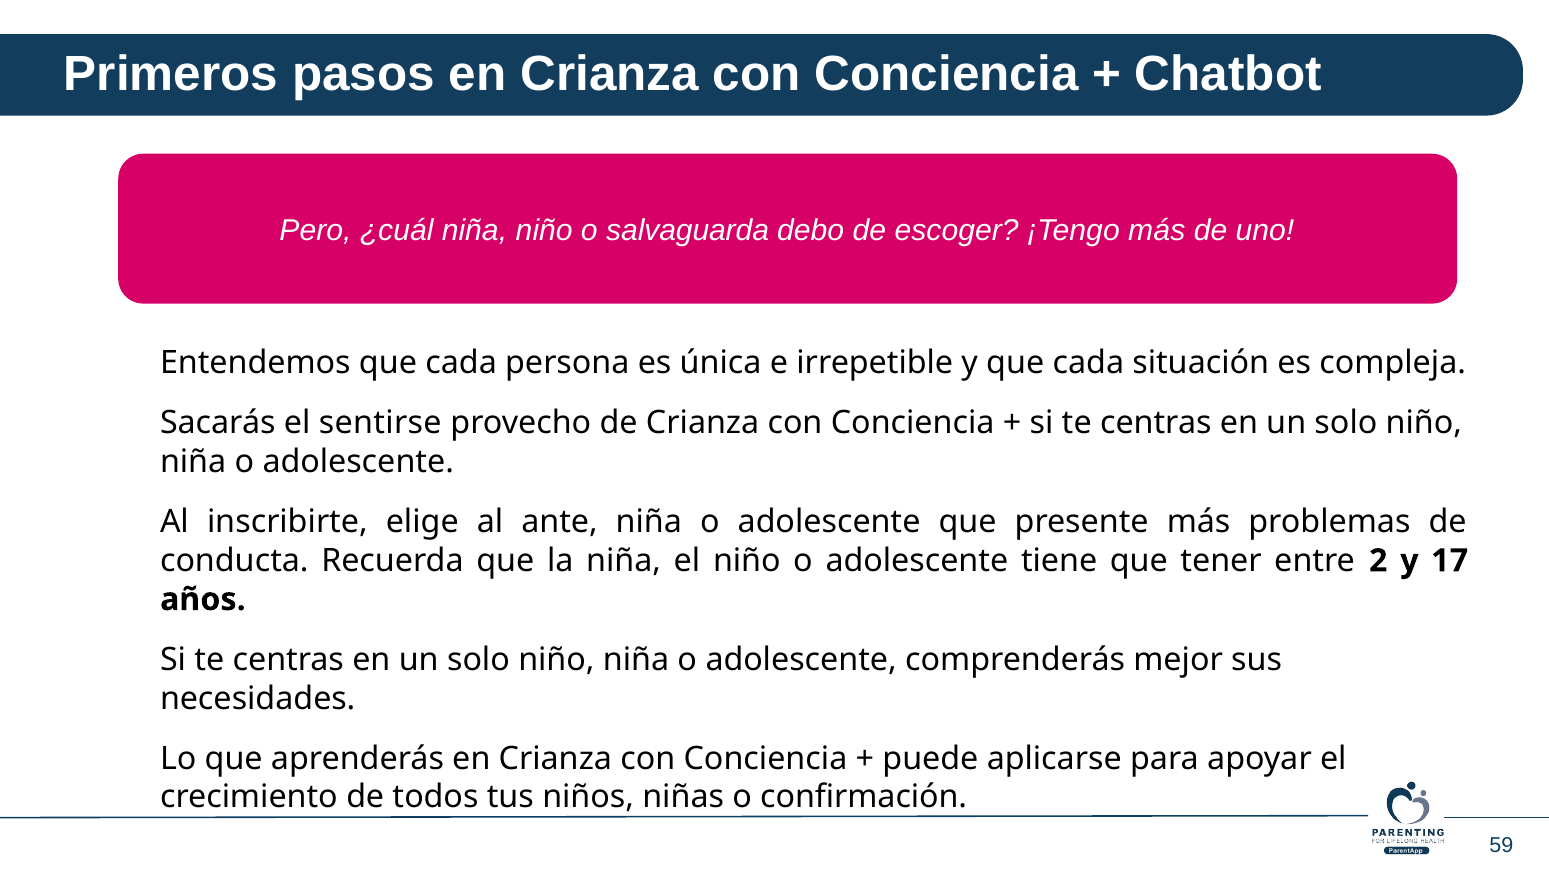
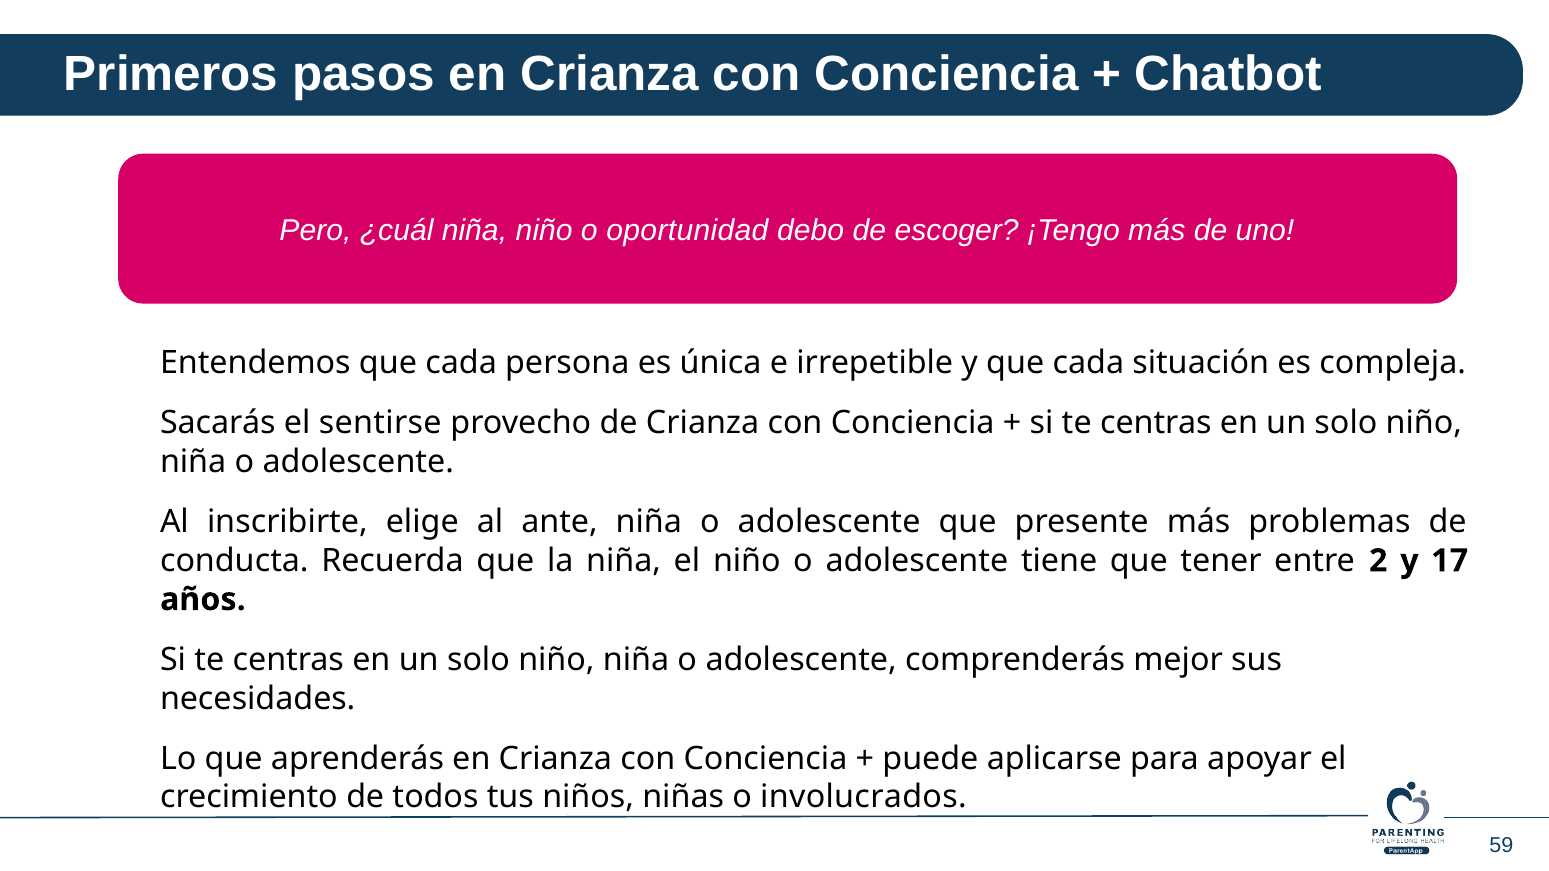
salvaguarda: salvaguarda -> oportunidad
confirmación: confirmación -> involucrados
